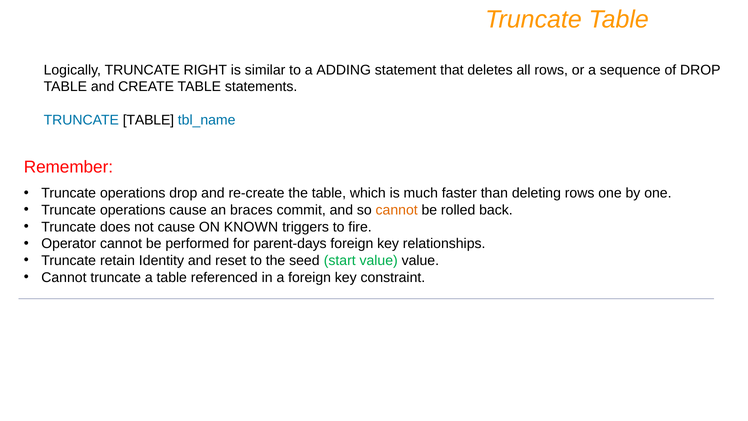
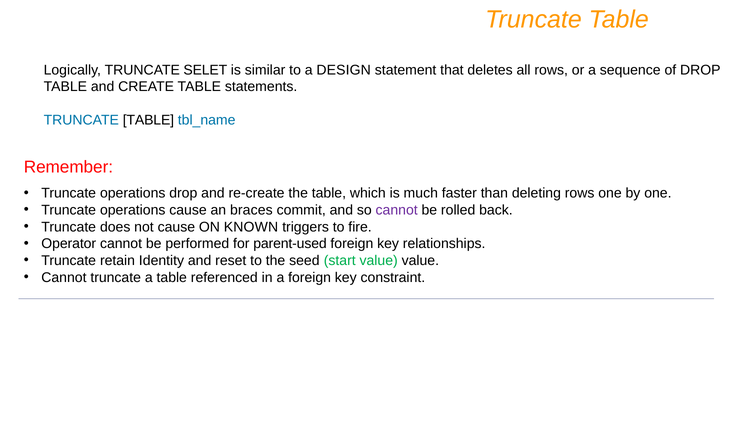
RIGHT: RIGHT -> SELET
ADDING: ADDING -> DESIGN
cannot at (397, 210) colour: orange -> purple
parent-days: parent-days -> parent-used
